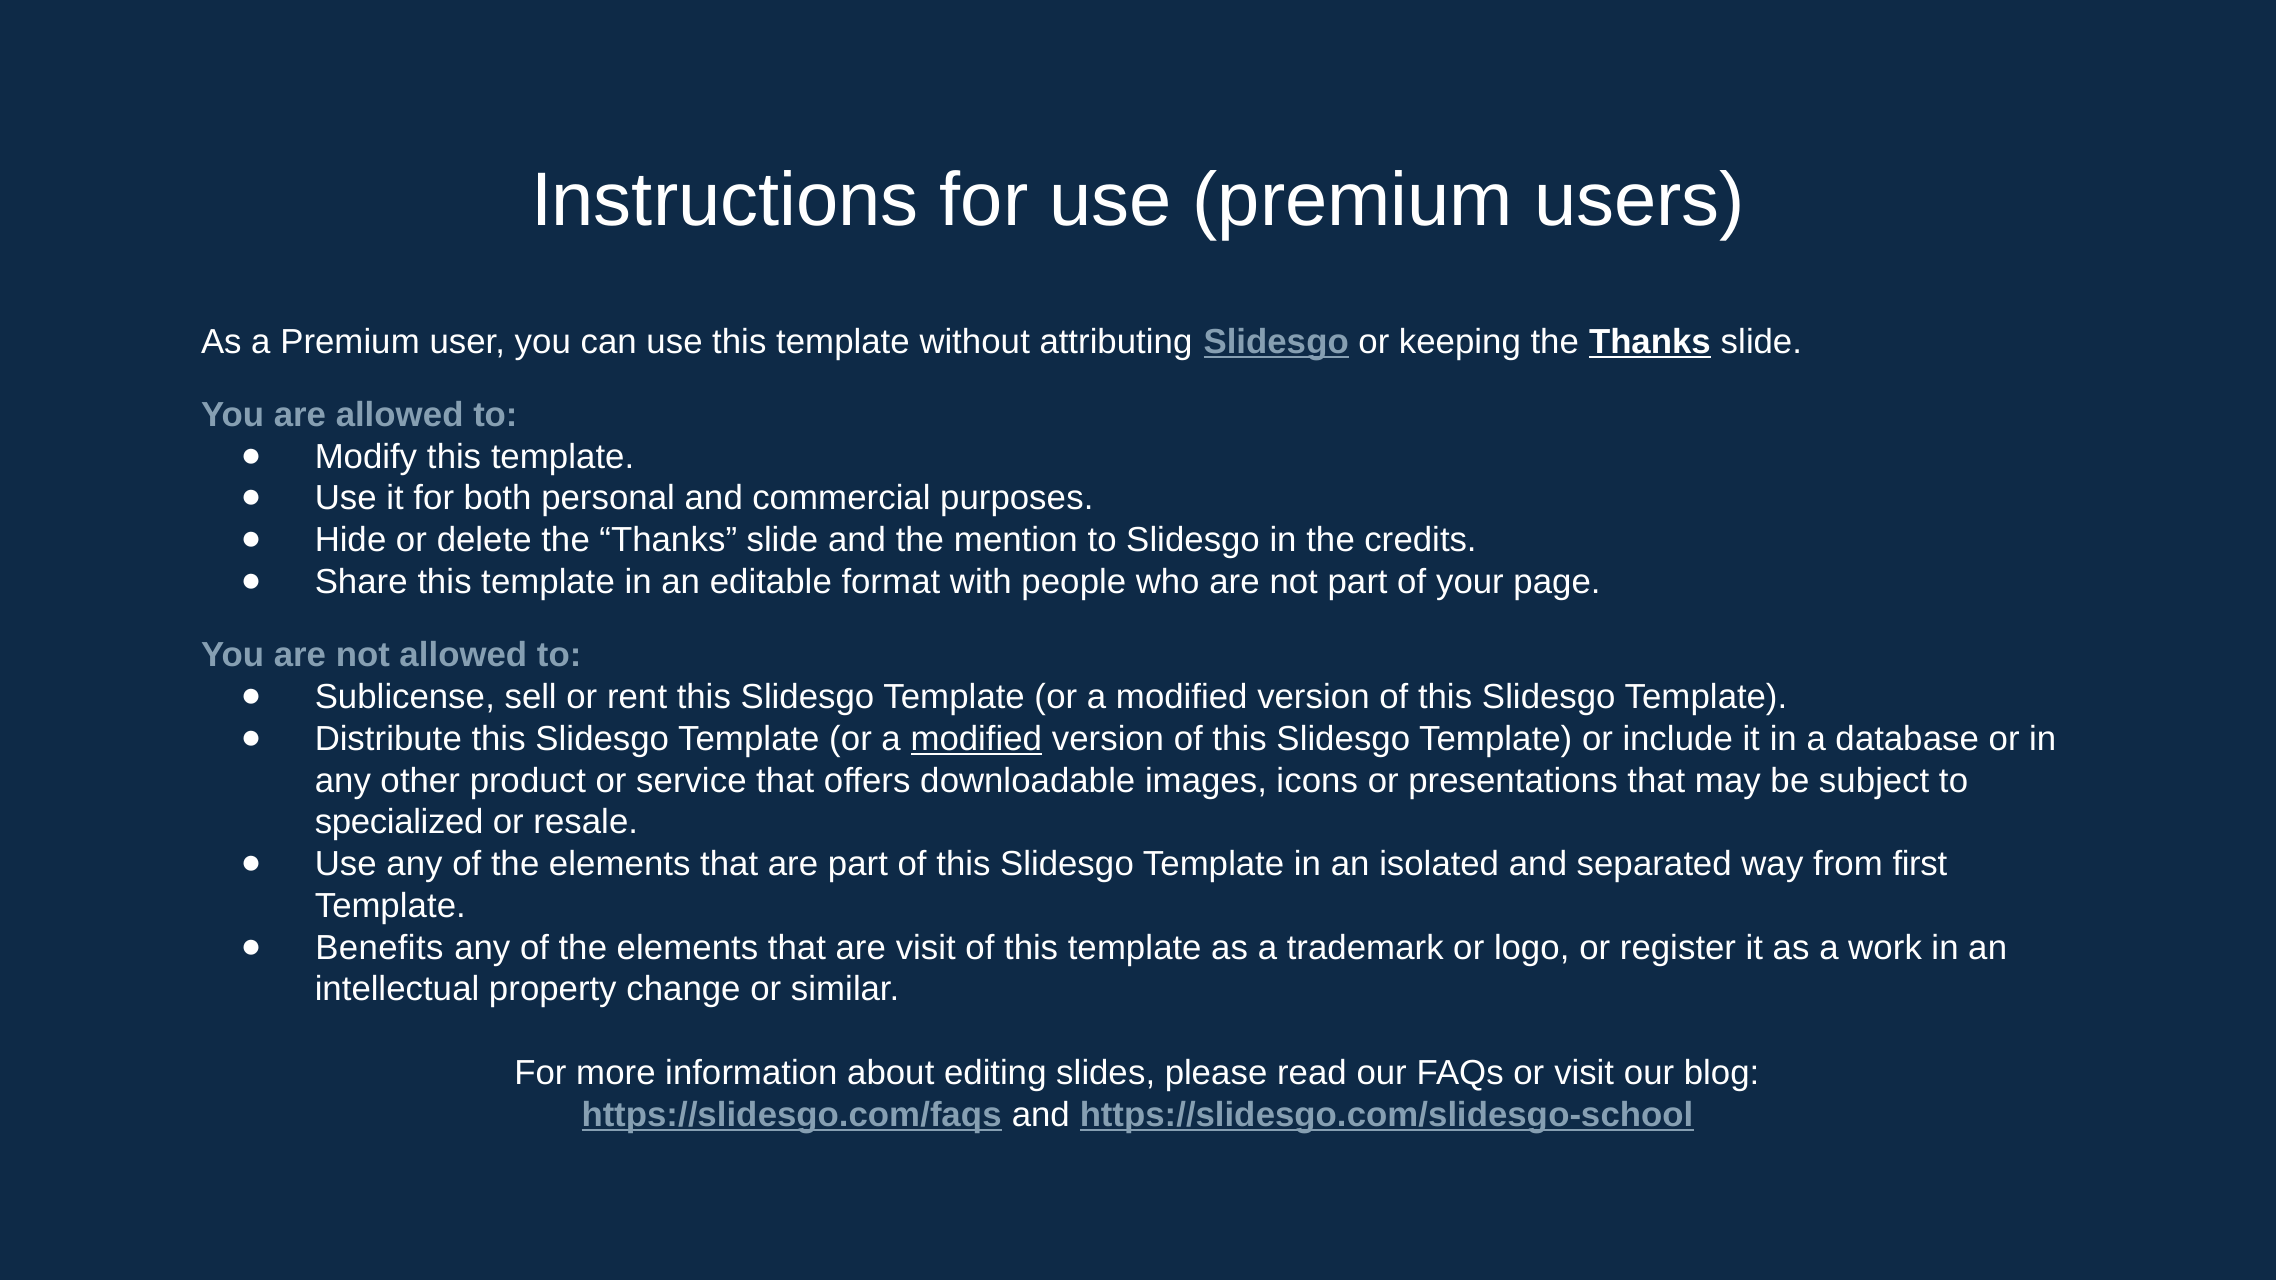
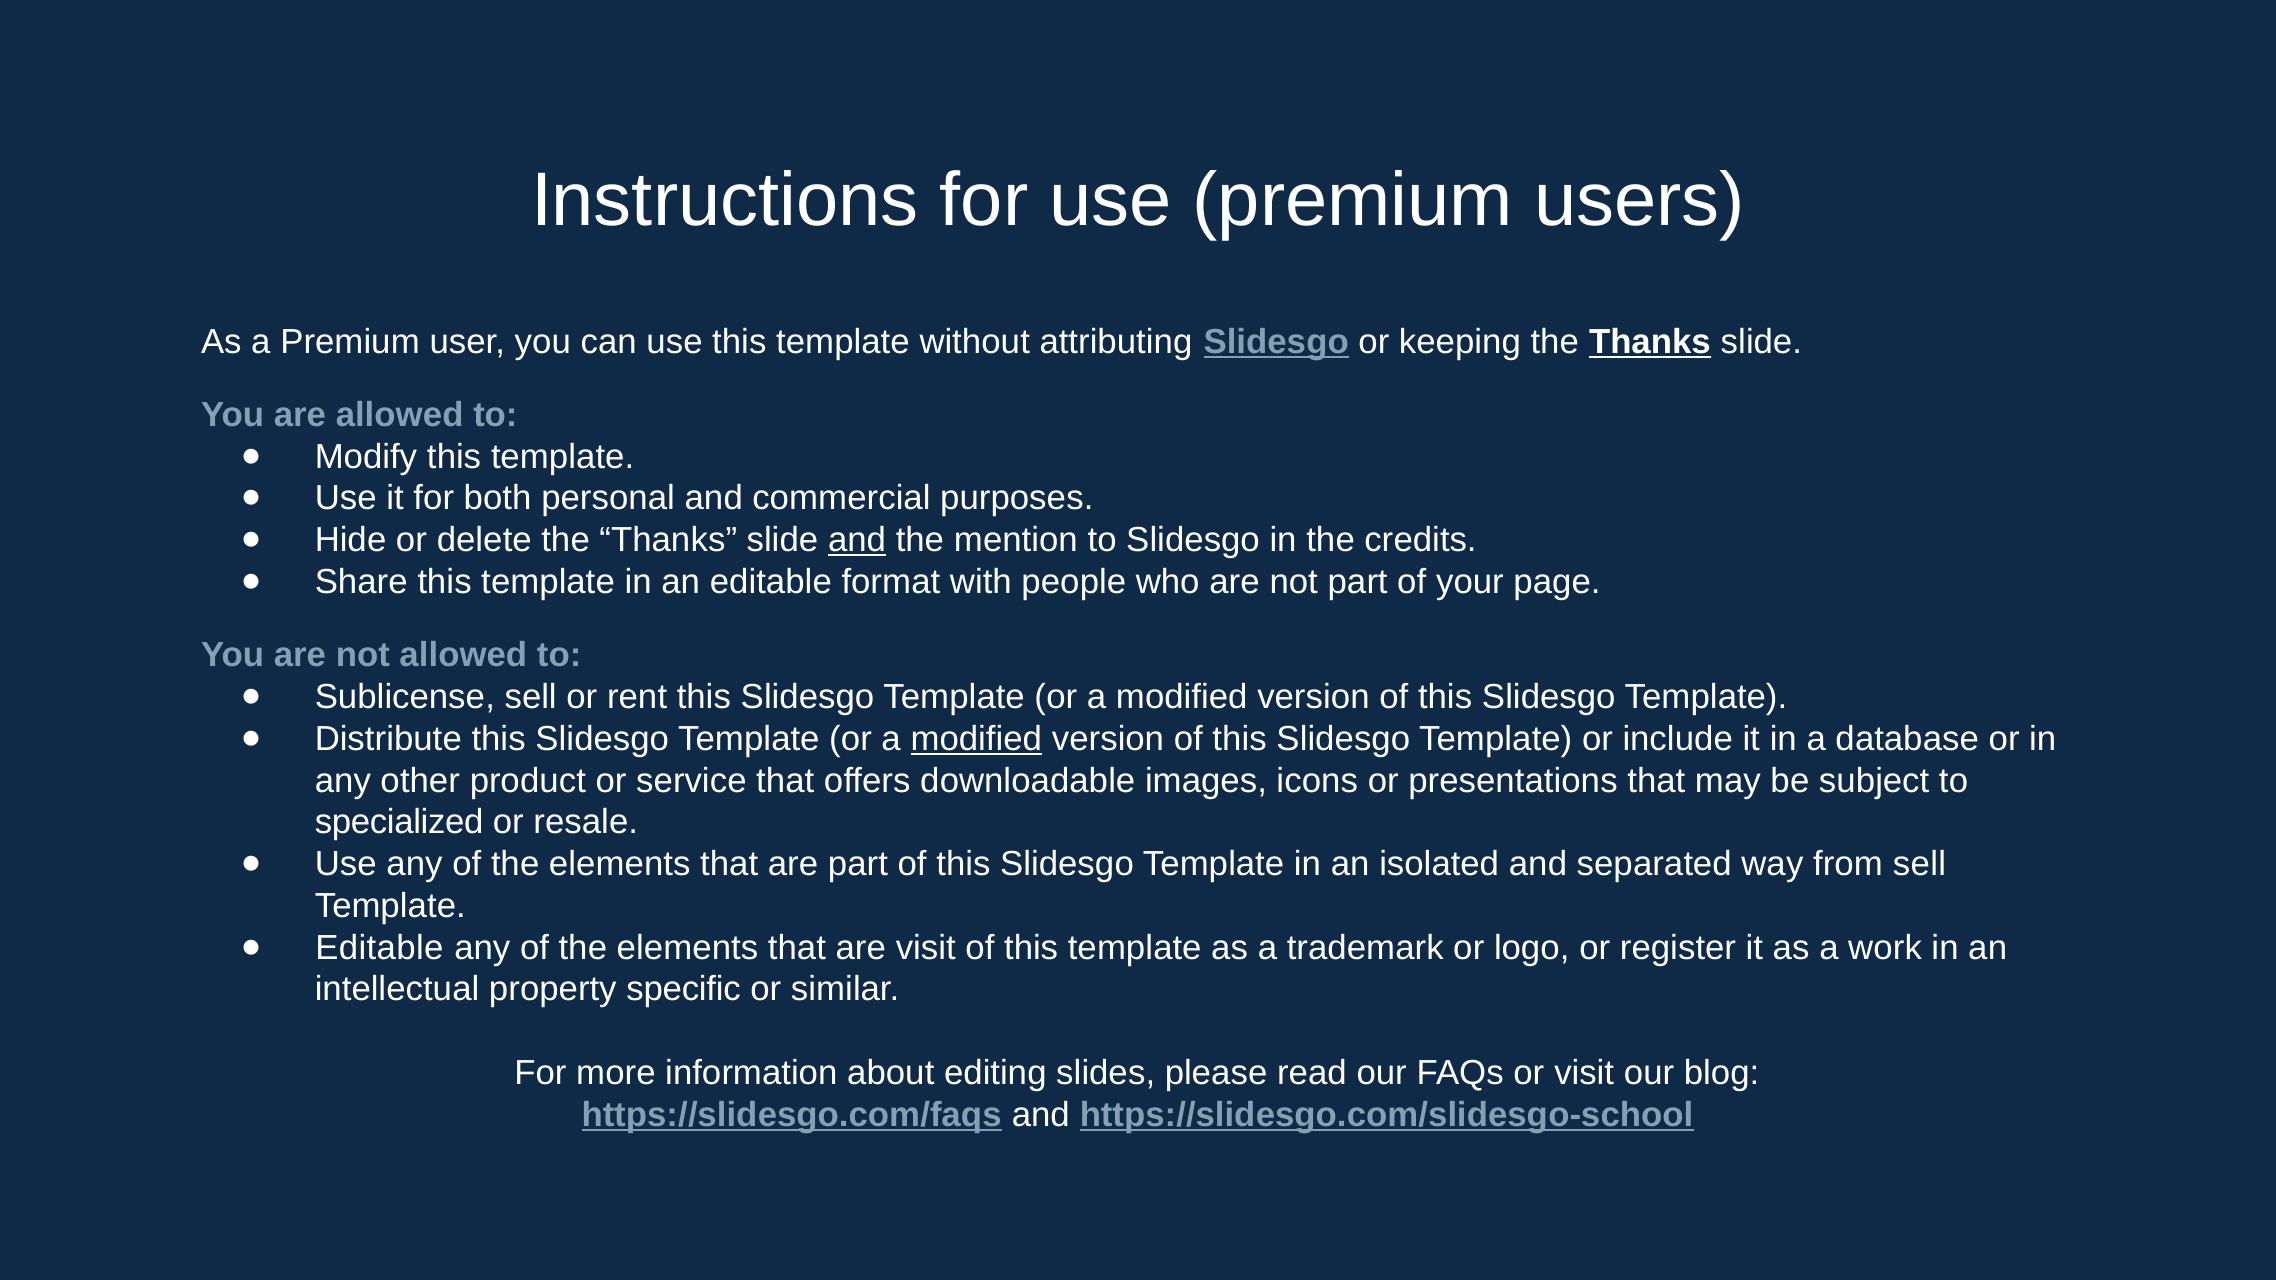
and at (857, 540) underline: none -> present
from first: first -> sell
Benefits at (379, 948): Benefits -> Editable
change: change -> specific
